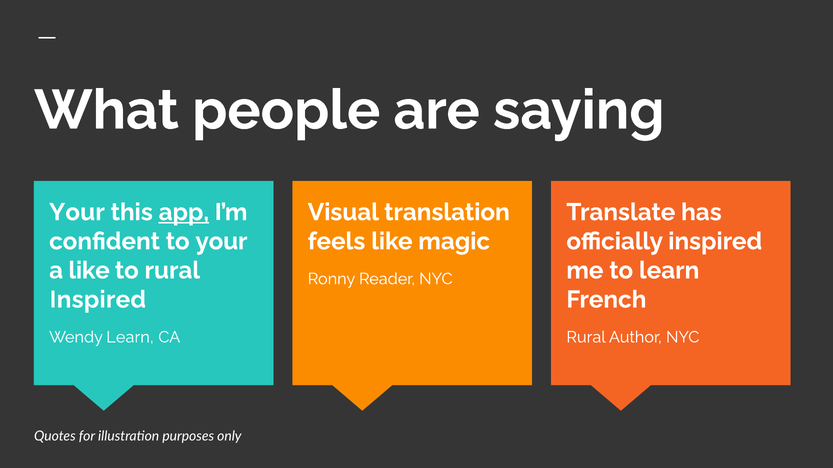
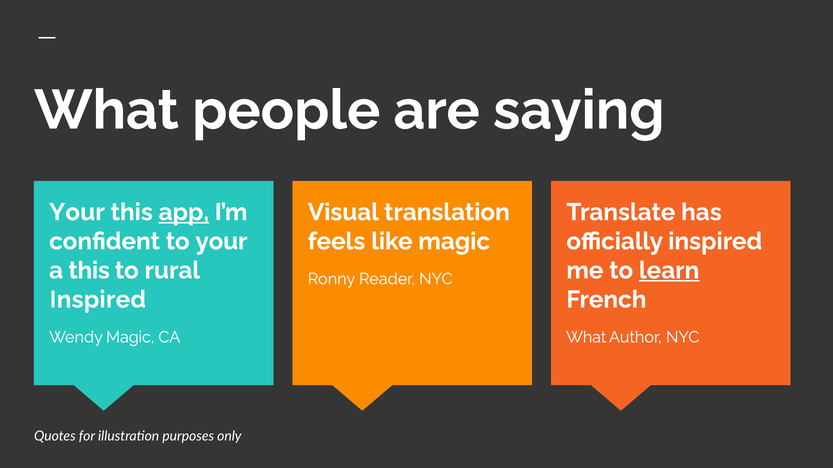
a like: like -> this
learn at (669, 271) underline: none -> present
Wendy Learn: Learn -> Magic
Rural at (586, 338): Rural -> What
